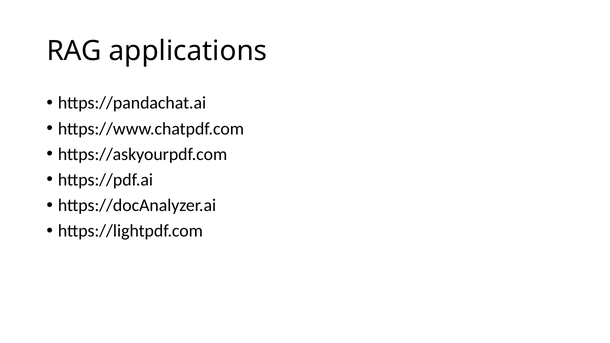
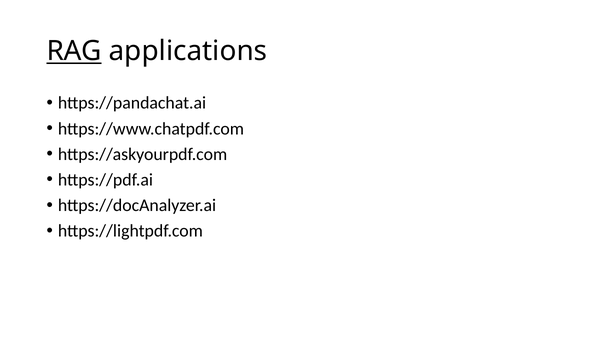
RAG underline: none -> present
